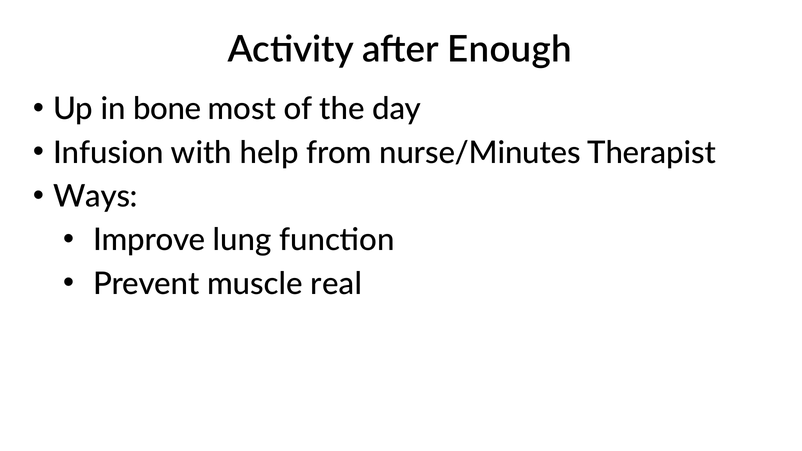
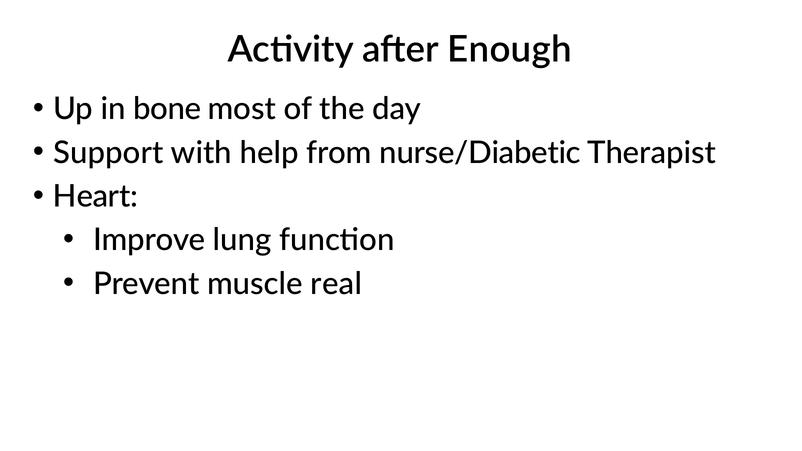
Infusion: Infusion -> Support
nurse/Minutes: nurse/Minutes -> nurse/Diabetic
Ways: Ways -> Heart
